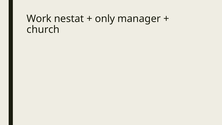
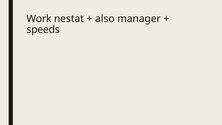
only: only -> also
church: church -> speeds
